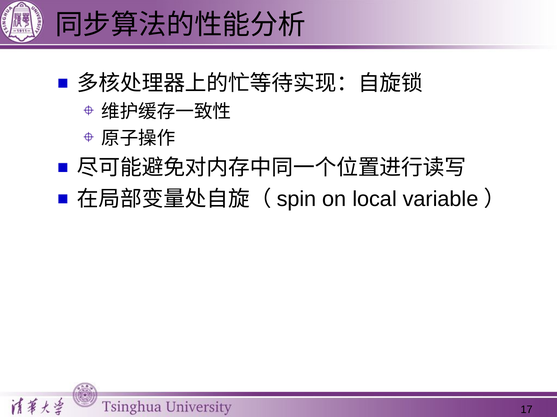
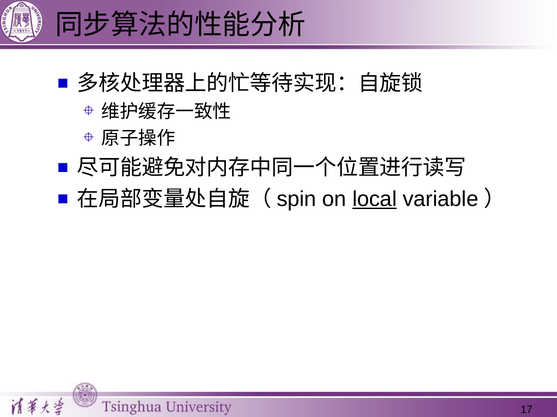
local underline: none -> present
